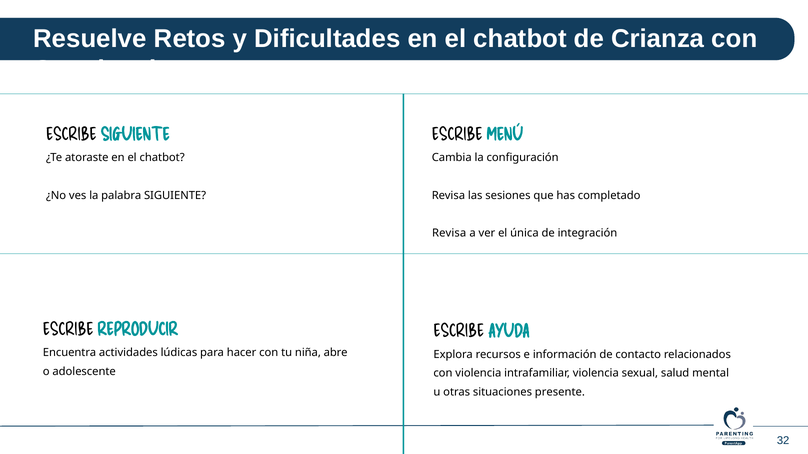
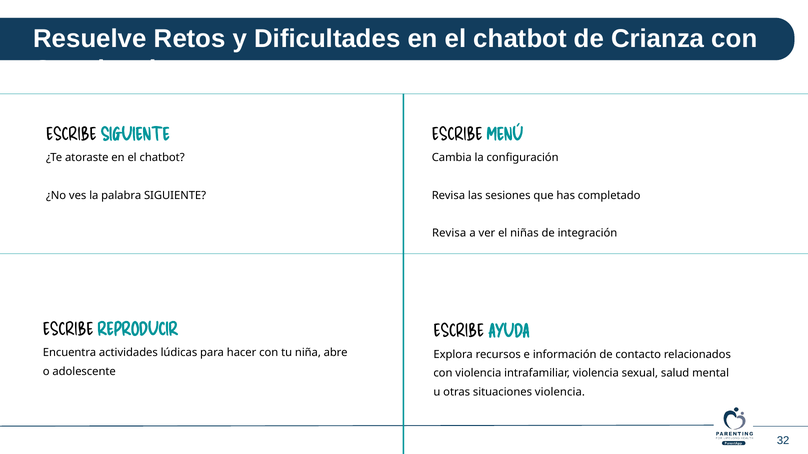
única: única -> niñas
situaciones presente: presente -> violencia
